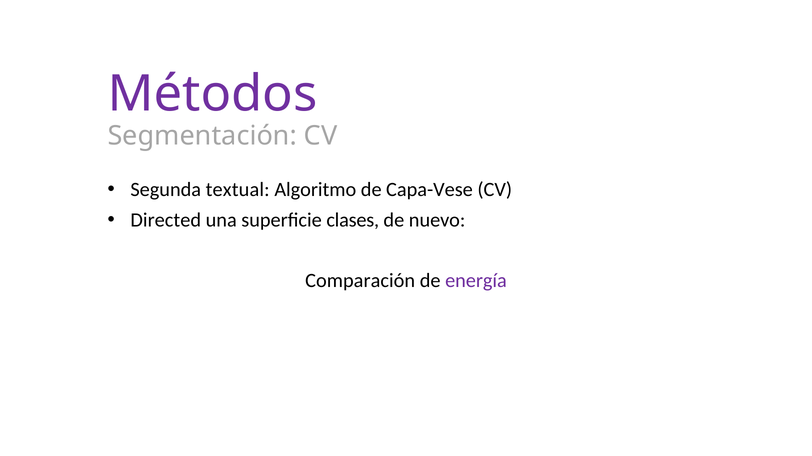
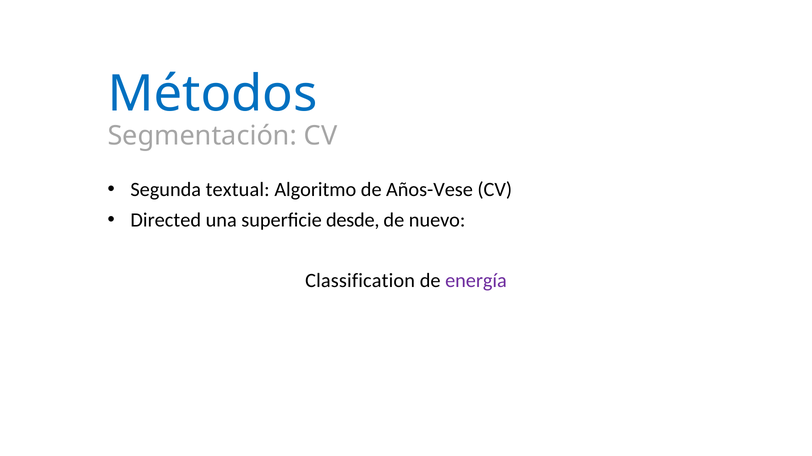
Métodos colour: purple -> blue
Capa-Vese: Capa-Vese -> Años-Vese
clases: clases -> desde
Comparación: Comparación -> Classification
